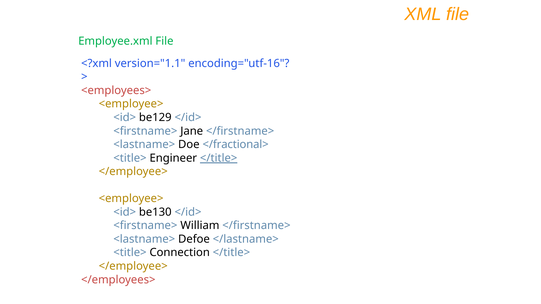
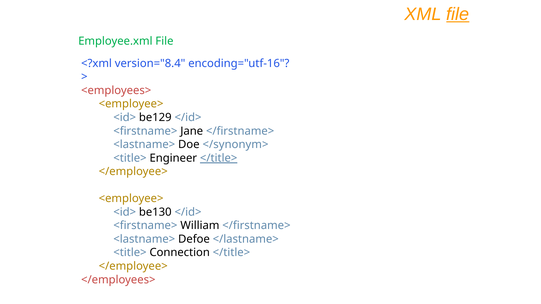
file at (458, 14) underline: none -> present
version="1.1: version="1.1 -> version="8.4
</fractional>: </fractional> -> </synonym>
